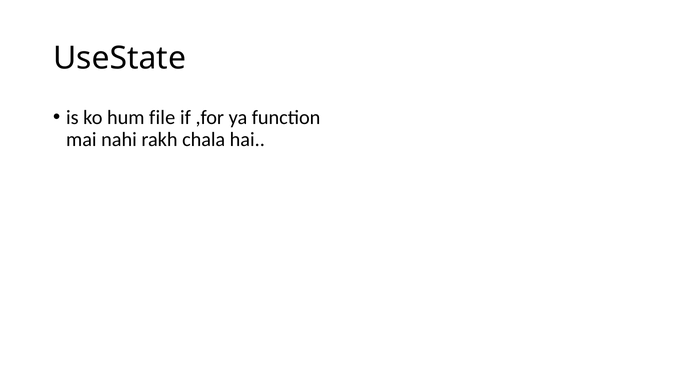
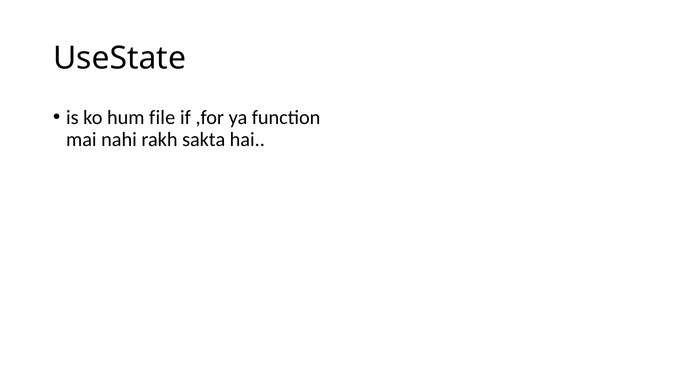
chala: chala -> sakta
